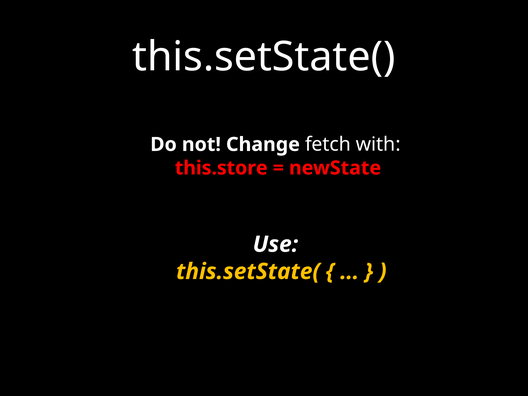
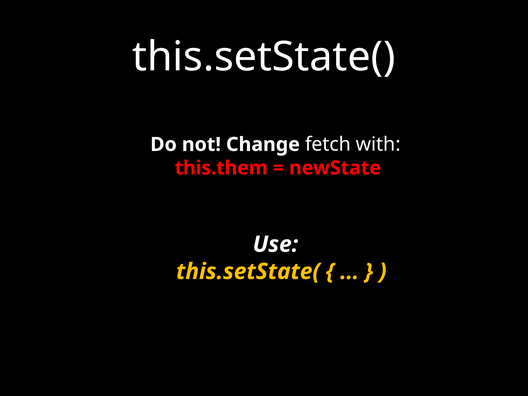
this.store: this.store -> this.them
